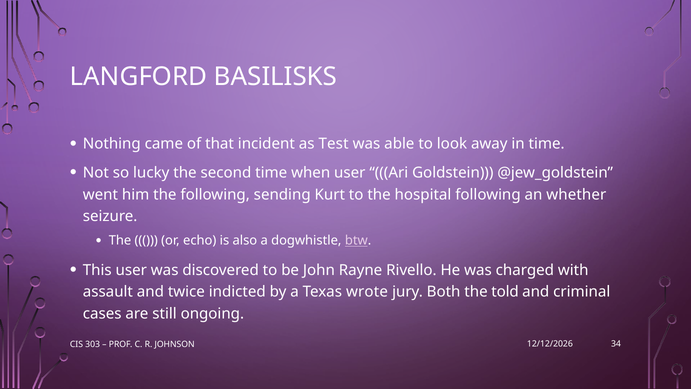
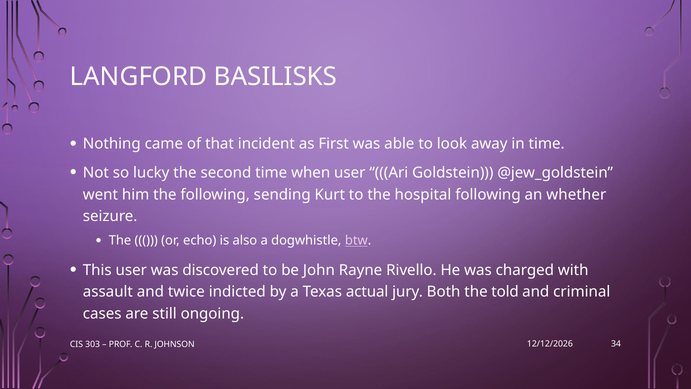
Test: Test -> First
wrote: wrote -> actual
